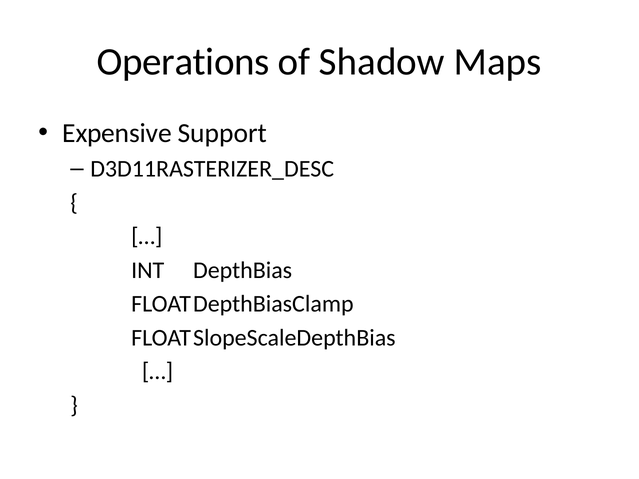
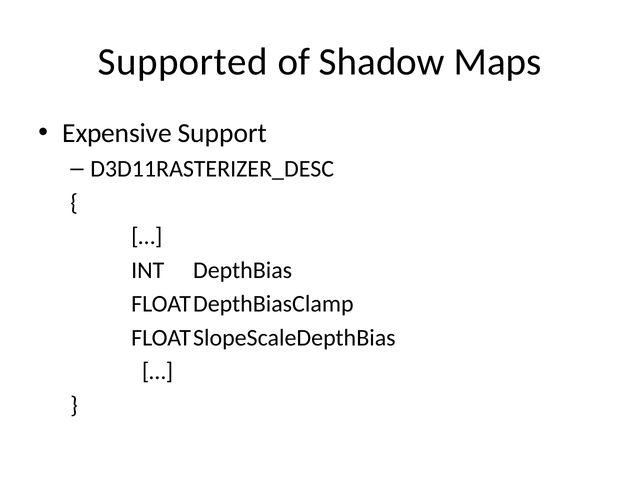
Operations: Operations -> Supported
